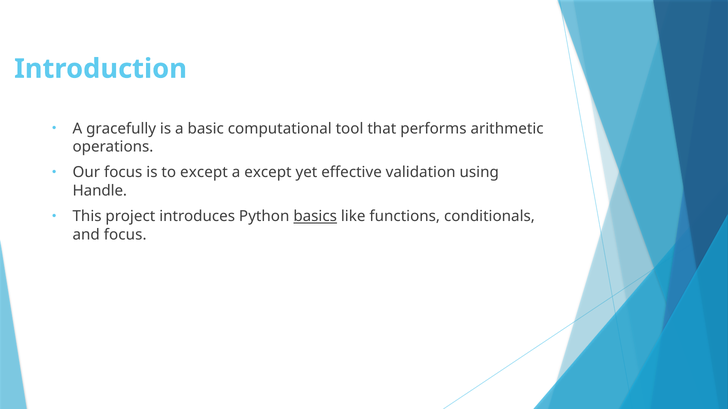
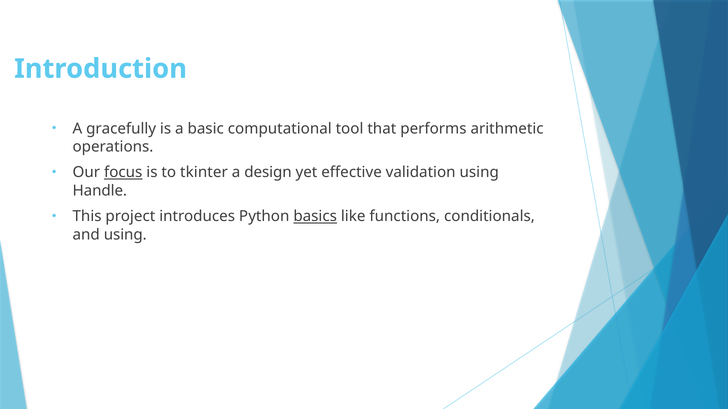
focus at (123, 173) underline: none -> present
to except: except -> tkinter
a except: except -> design
and focus: focus -> using
